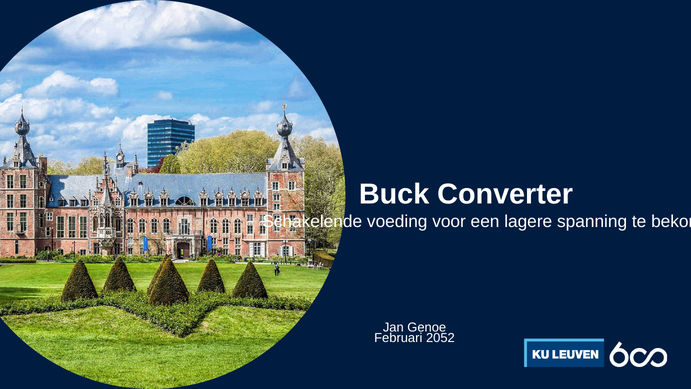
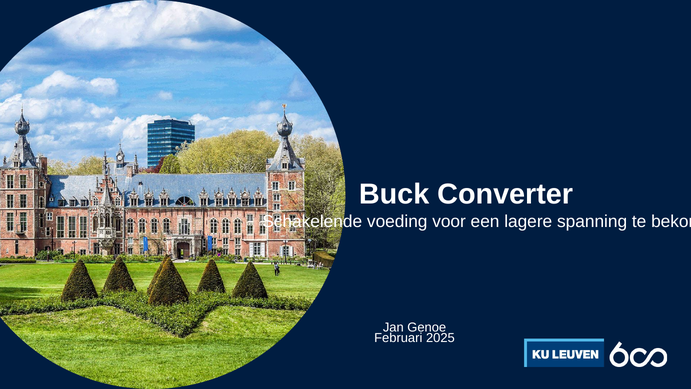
2052: 2052 -> 2025
